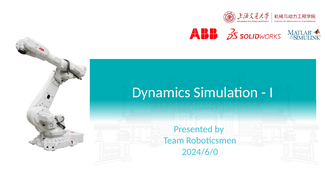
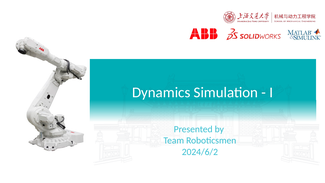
2024/6/0: 2024/6/0 -> 2024/6/2
